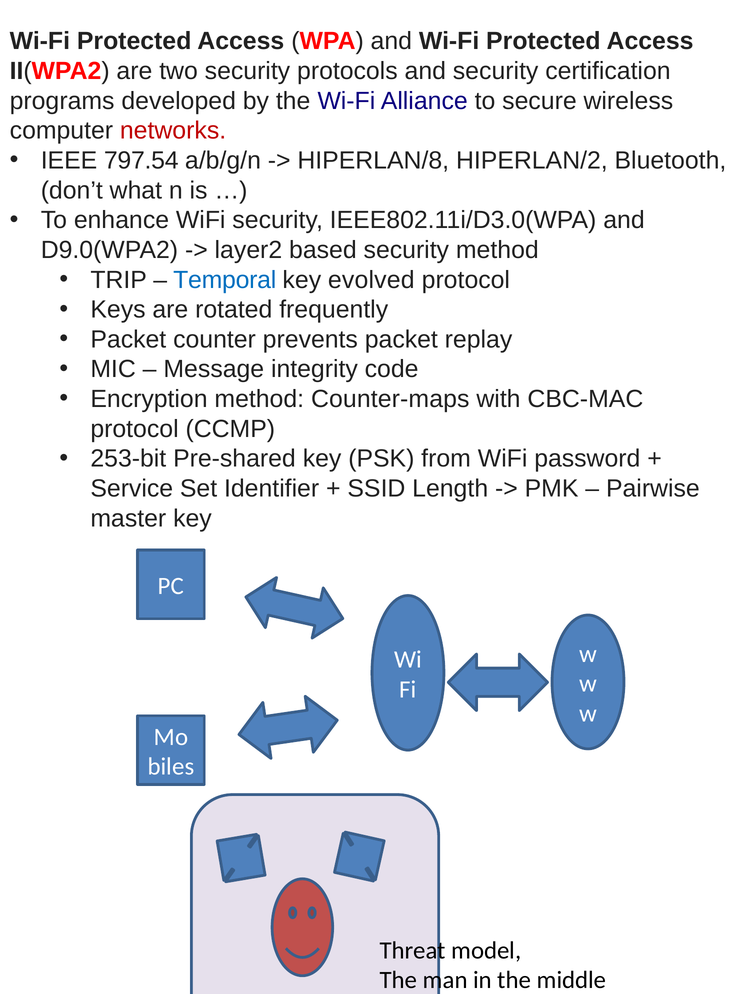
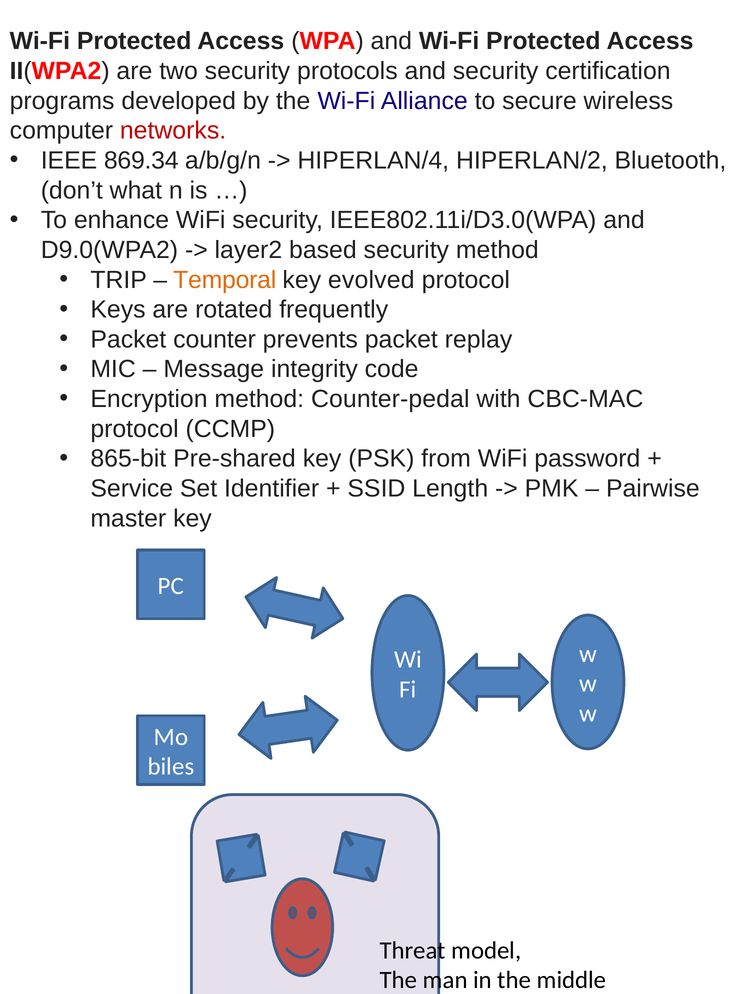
797.54: 797.54 -> 869.34
HIPERLAN/8: HIPERLAN/8 -> HIPERLAN/4
Temporal colour: blue -> orange
Counter-maps: Counter-maps -> Counter-pedal
253-bit: 253-bit -> 865-bit
